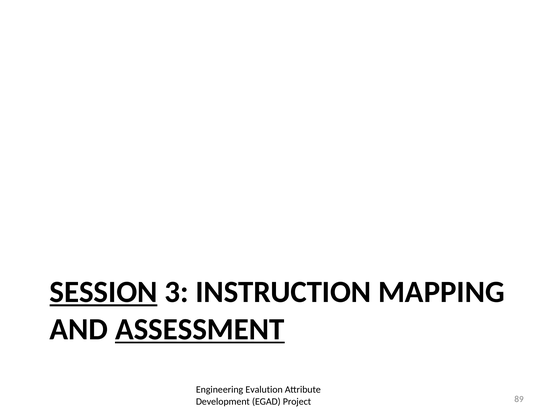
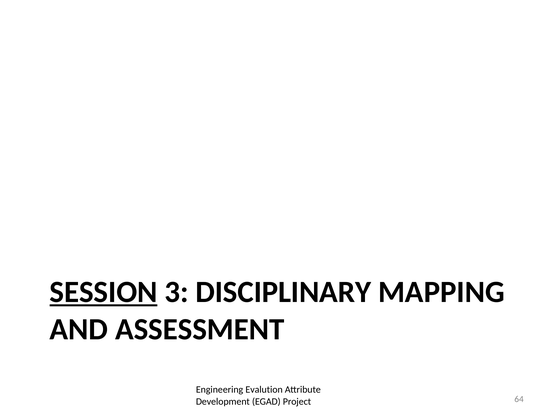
INSTRUCTION: INSTRUCTION -> DISCIPLINARY
ASSESSMENT underline: present -> none
89: 89 -> 64
